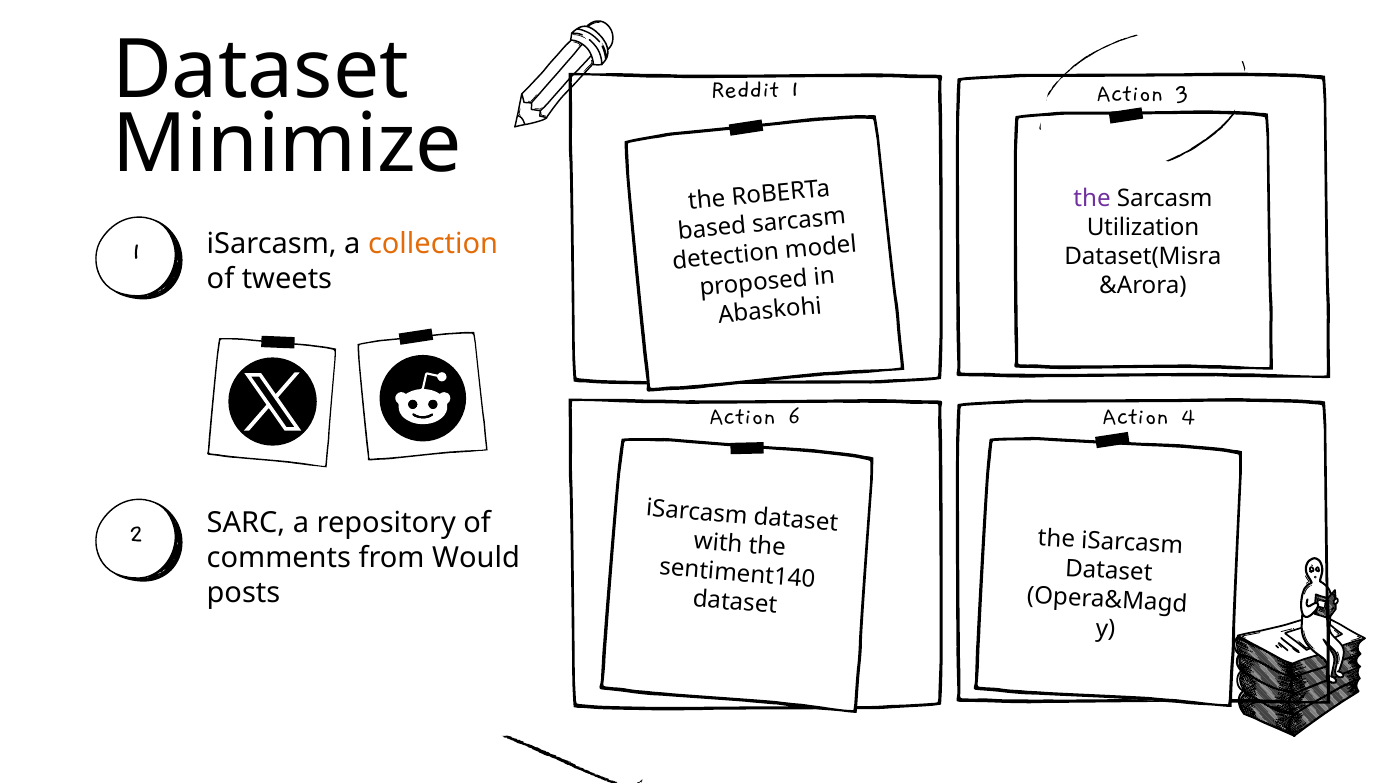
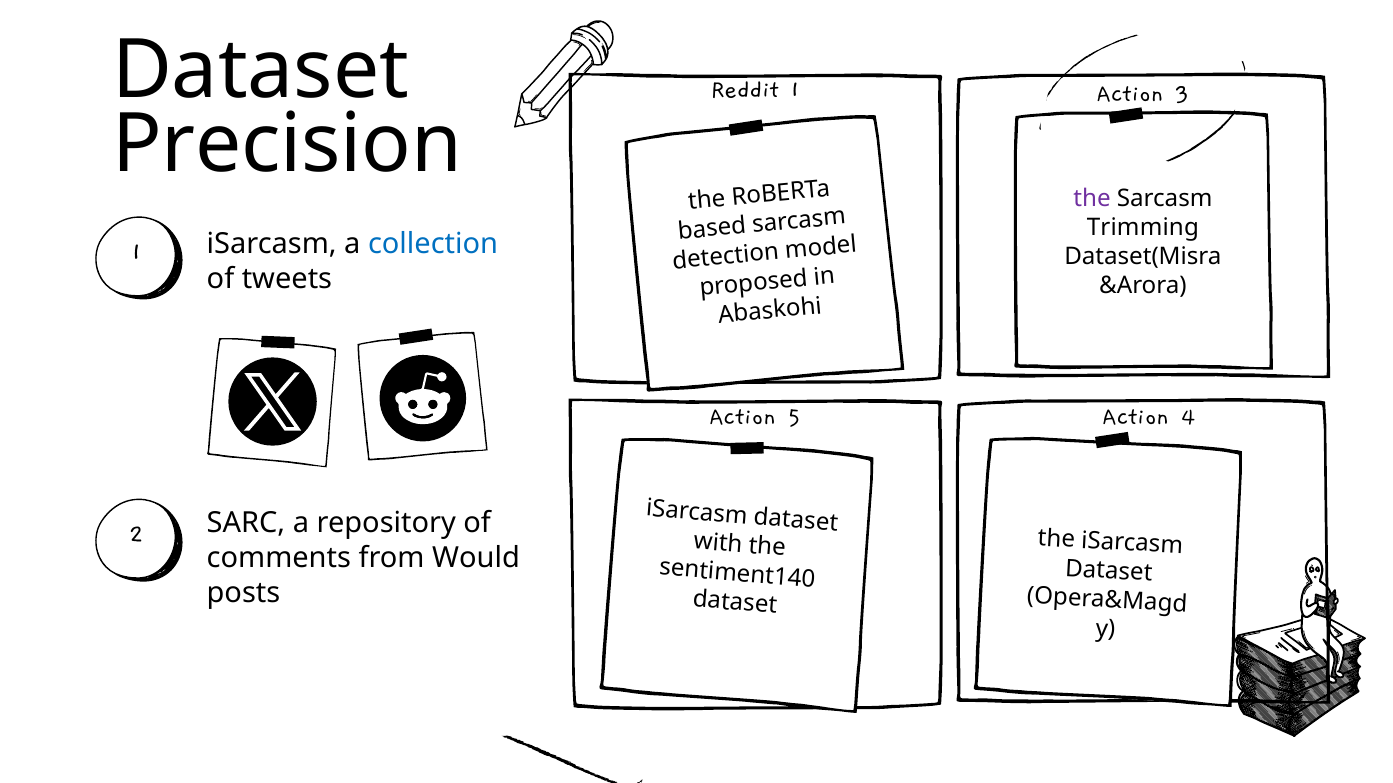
Minimize: Minimize -> Precision
Utilization: Utilization -> Trimming
collection colour: orange -> blue
6: 6 -> 5
